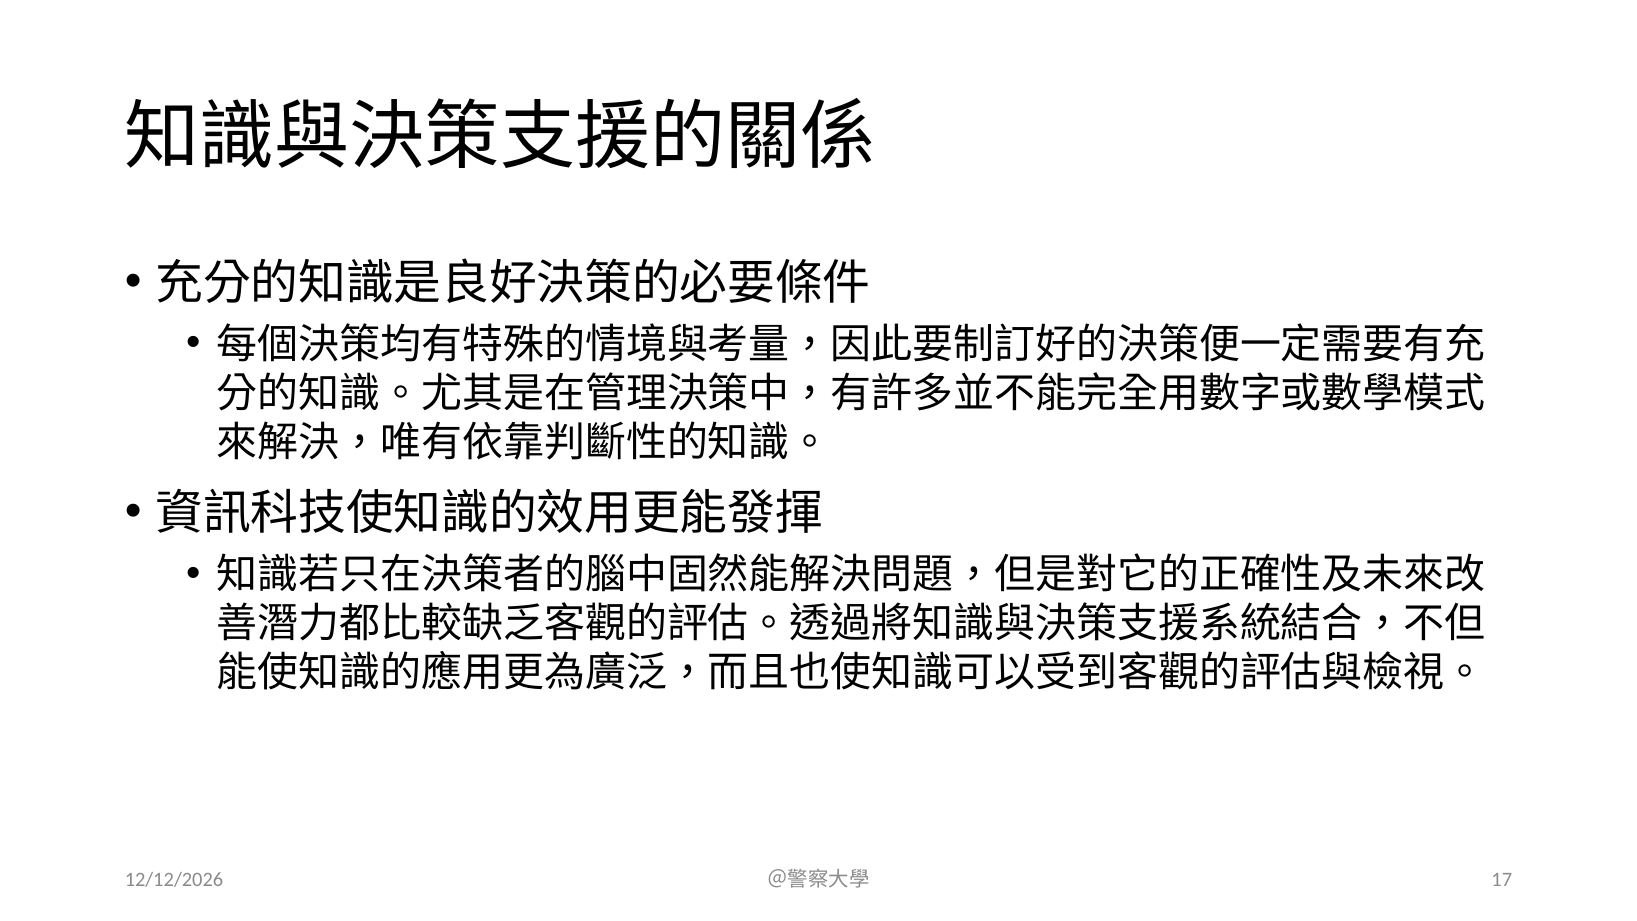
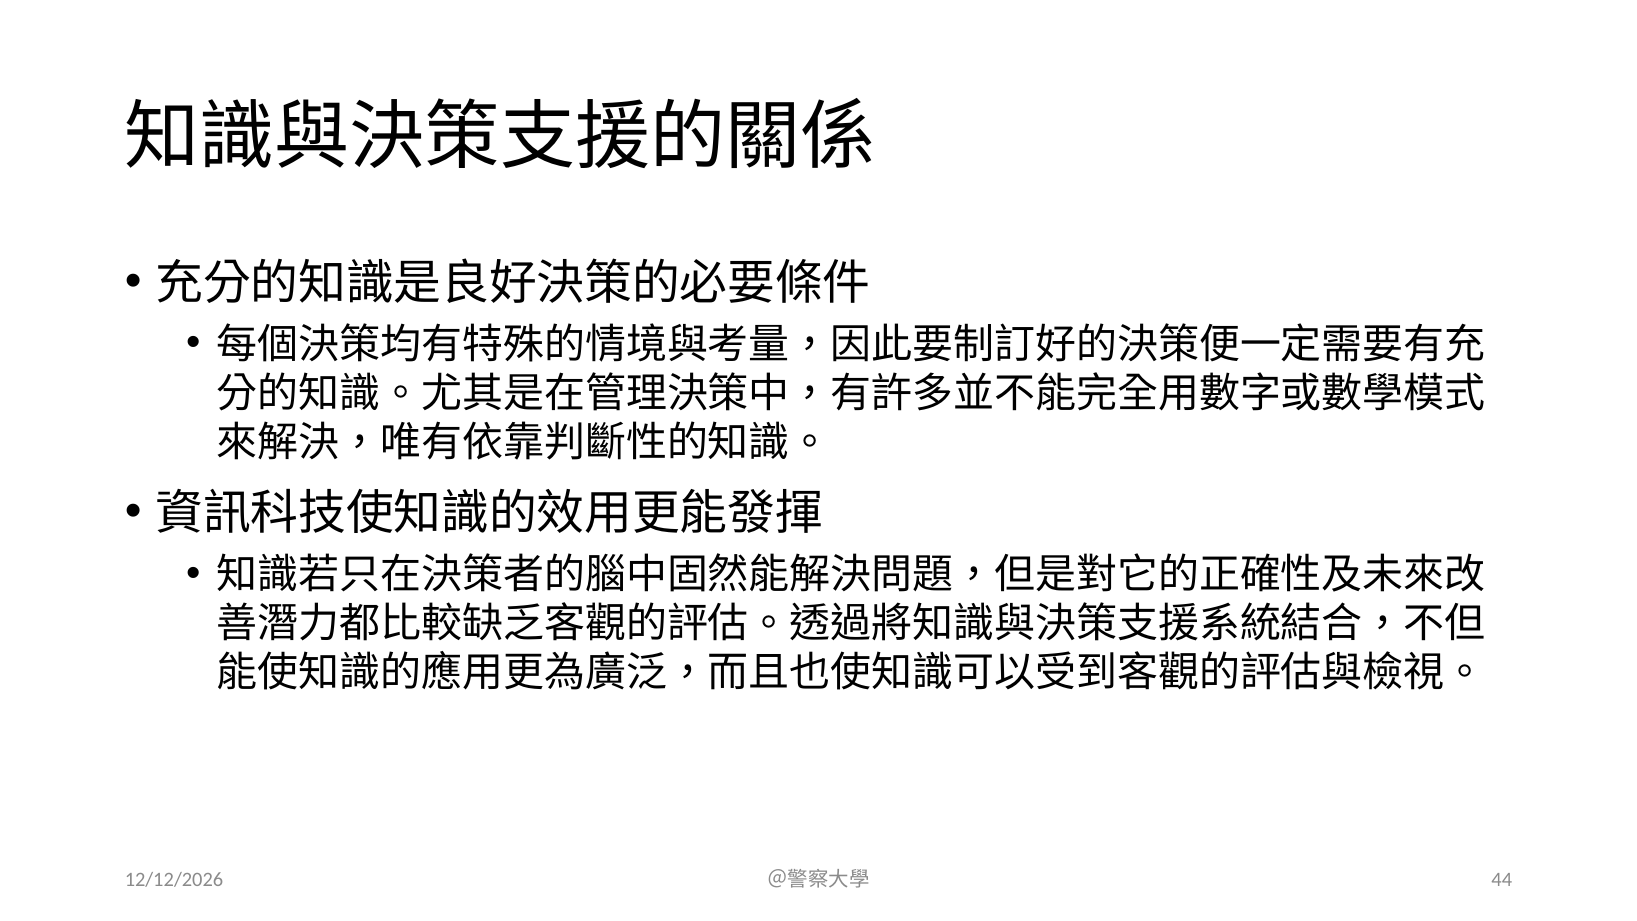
17: 17 -> 44
